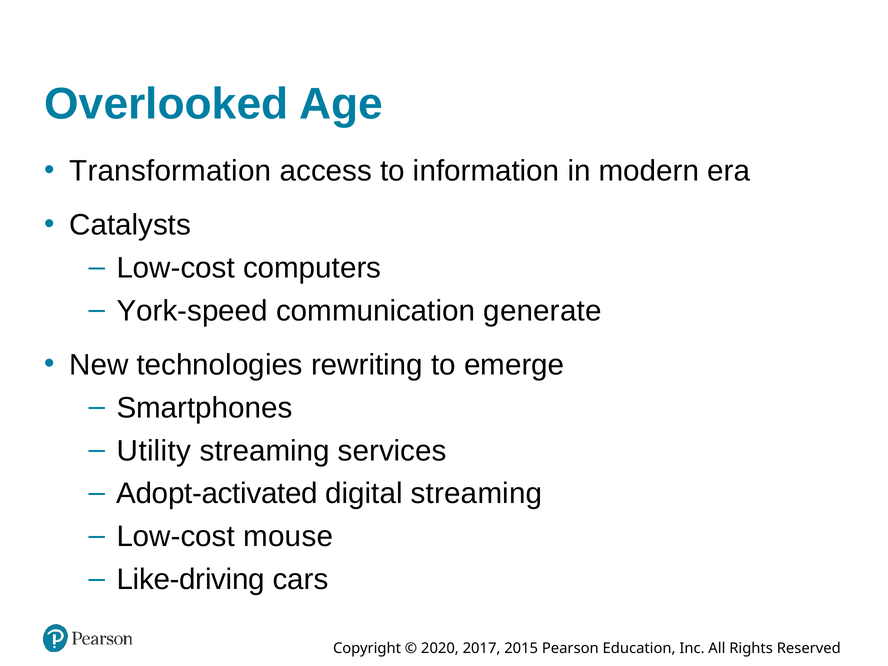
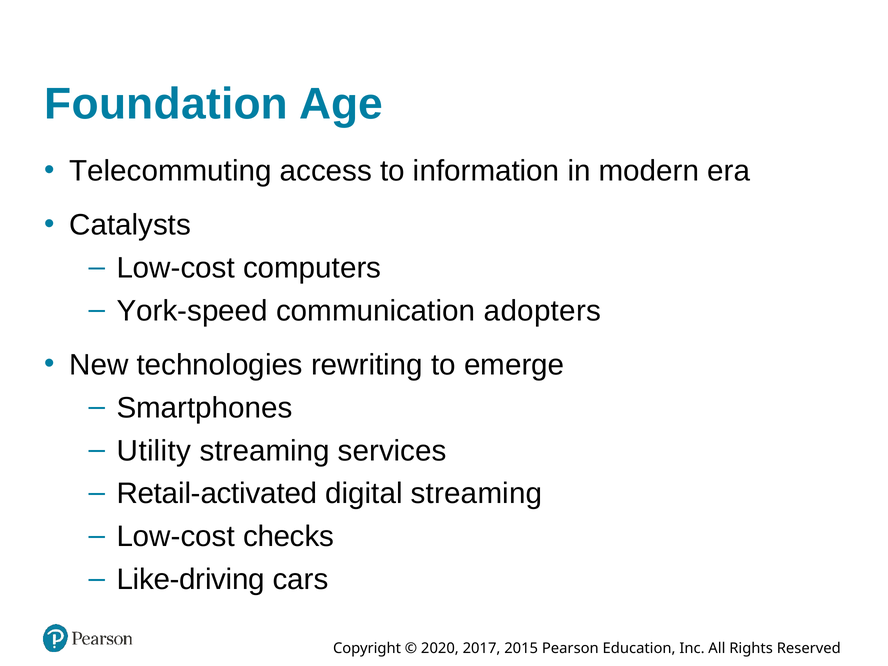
Overlooked: Overlooked -> Foundation
Transformation: Transformation -> Telecommuting
generate: generate -> adopters
Adopt-activated: Adopt-activated -> Retail-activated
mouse: mouse -> checks
